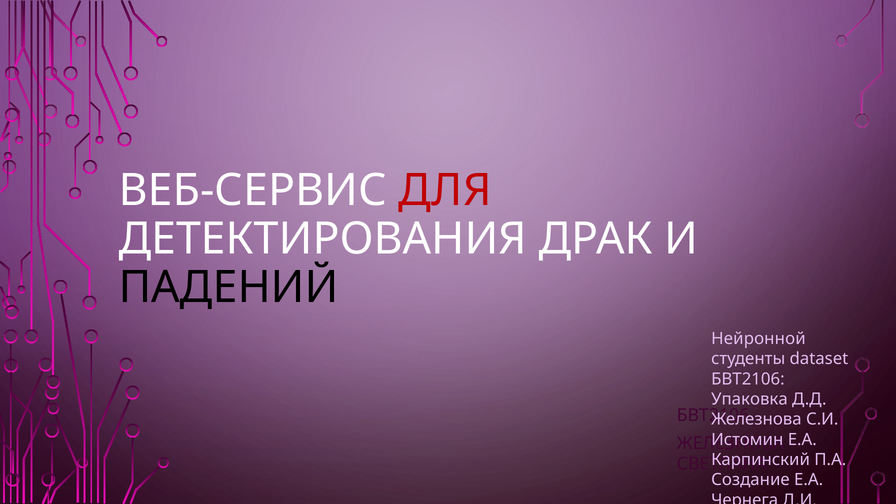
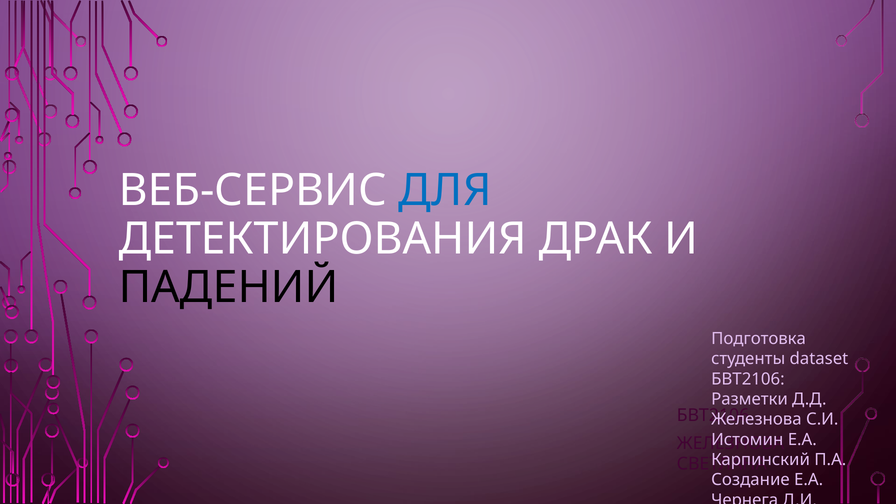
ДЛЯ colour: red -> blue
Нейронной: Нейронной -> Подготовка
Упаковка: Упаковка -> Разметки
